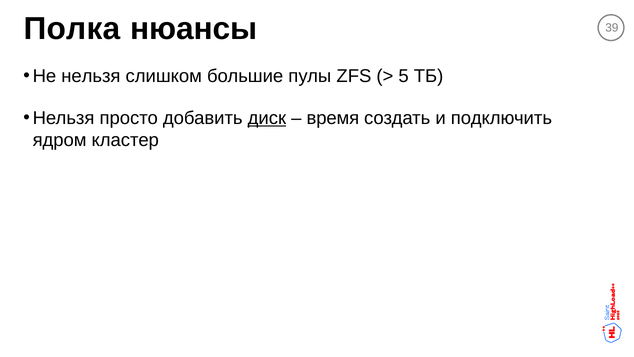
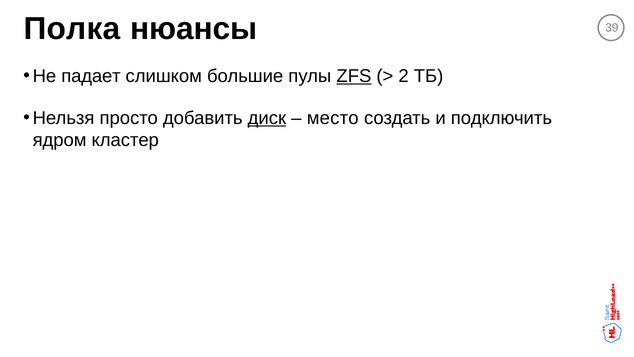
Не нельзя: нельзя -> падает
ZFS underline: none -> present
5: 5 -> 2
время: время -> место
